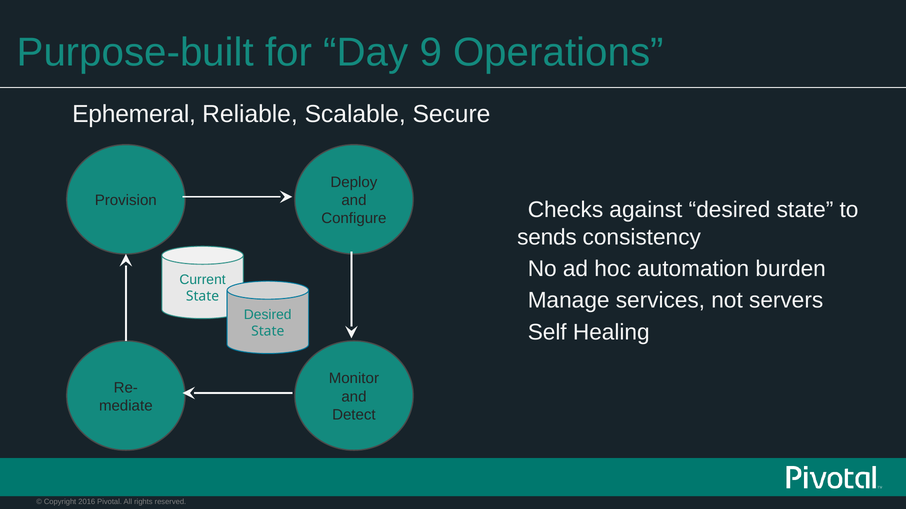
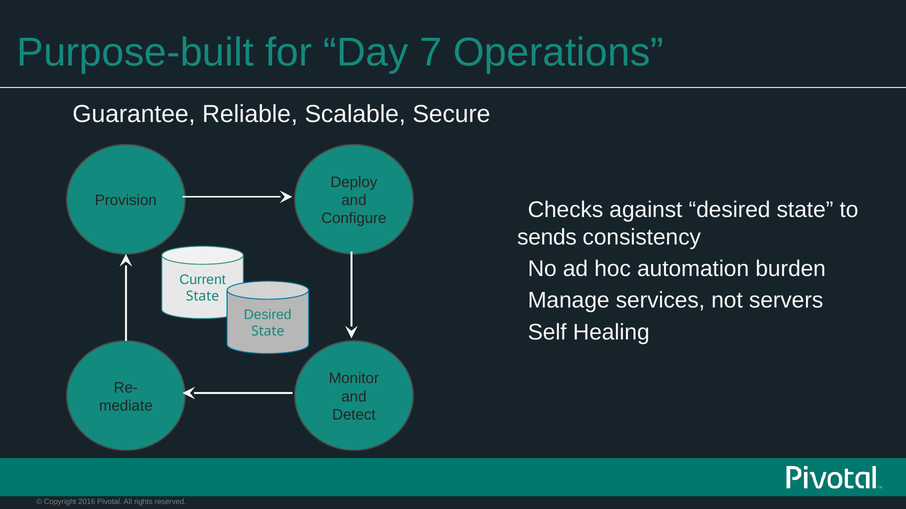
9: 9 -> 7
Ephemeral: Ephemeral -> Guarantee
